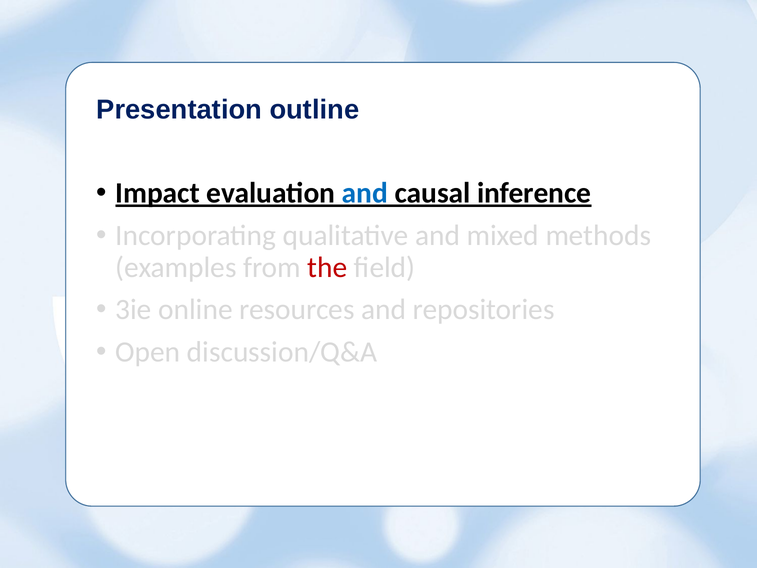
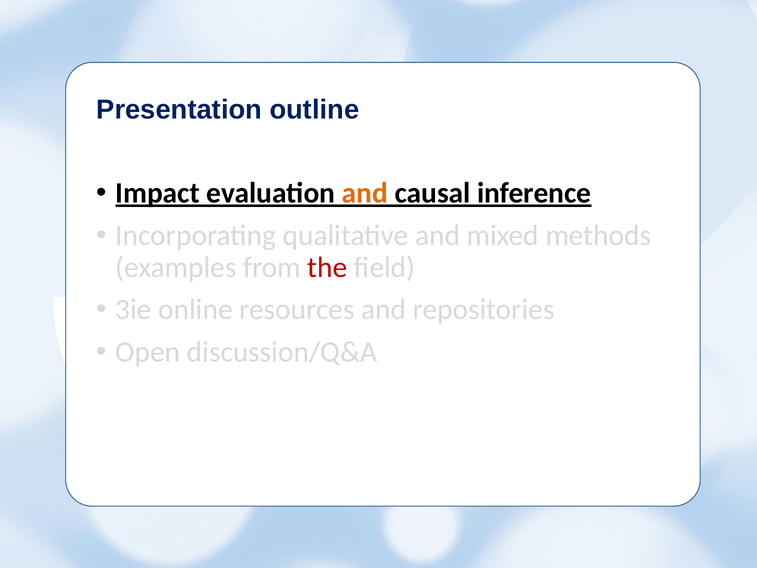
and at (365, 193) colour: blue -> orange
